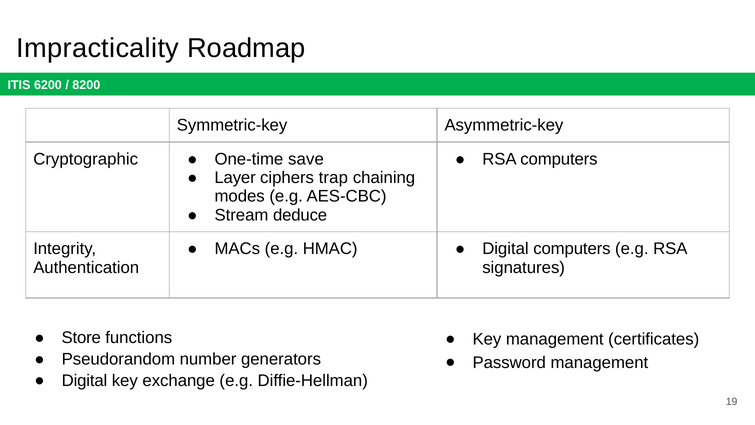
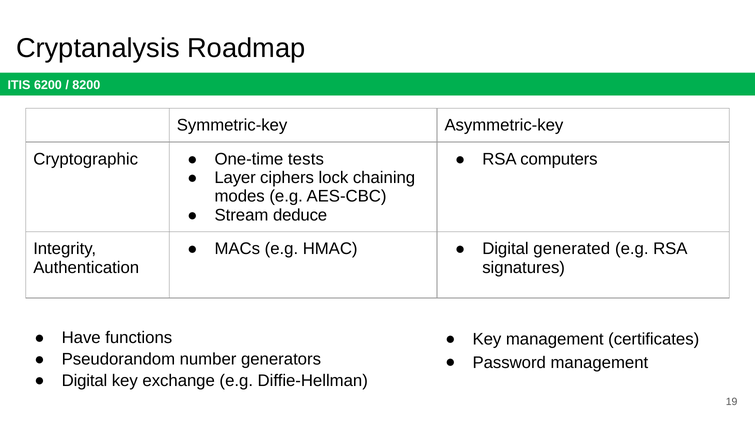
Impracticality: Impracticality -> Cryptanalysis
save: save -> tests
trap: trap -> lock
Digital computers: computers -> generated
Store: Store -> Have
